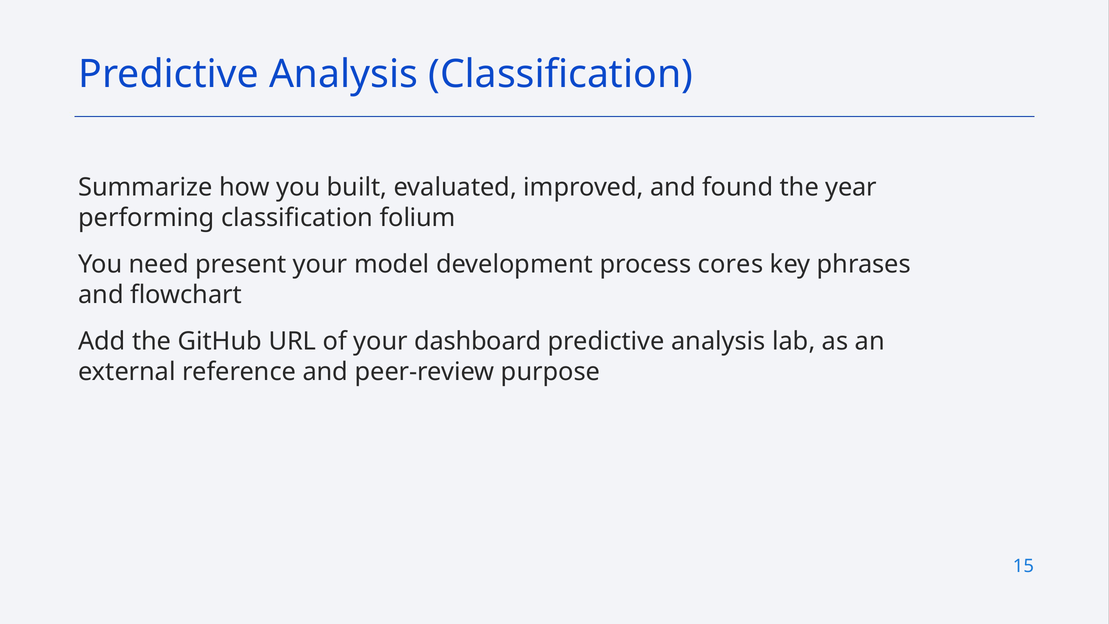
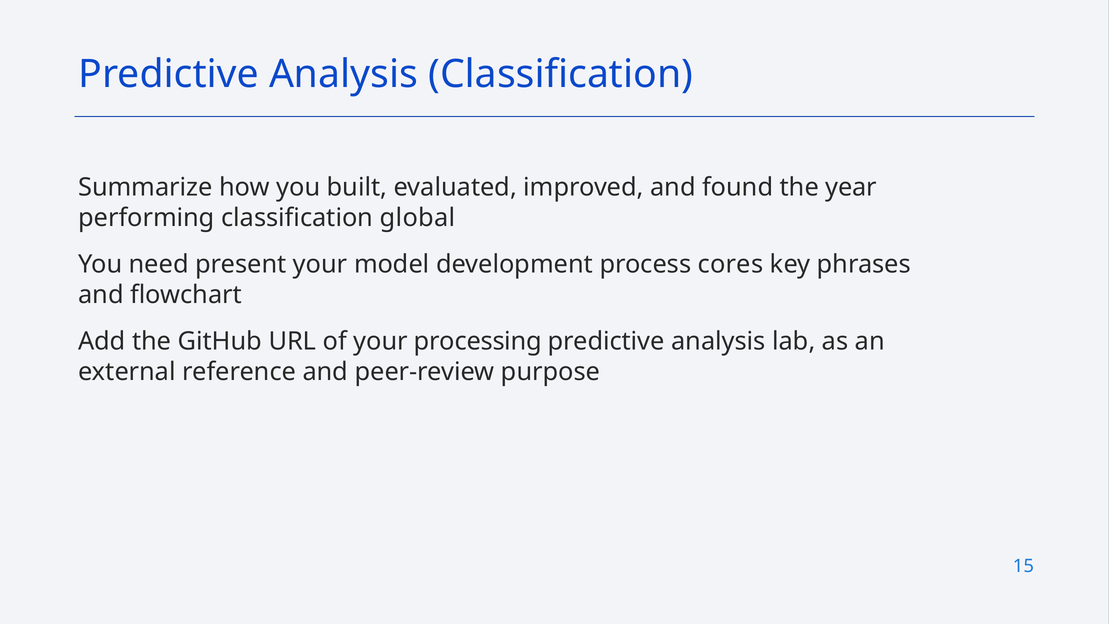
folium: folium -> global
dashboard: dashboard -> processing
